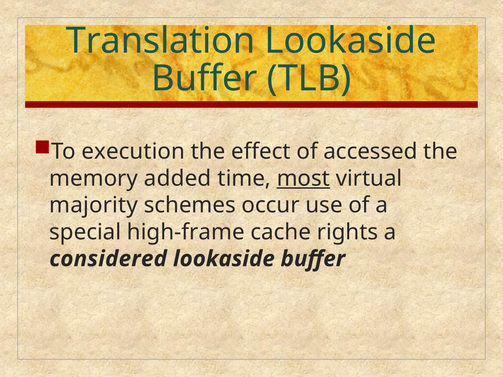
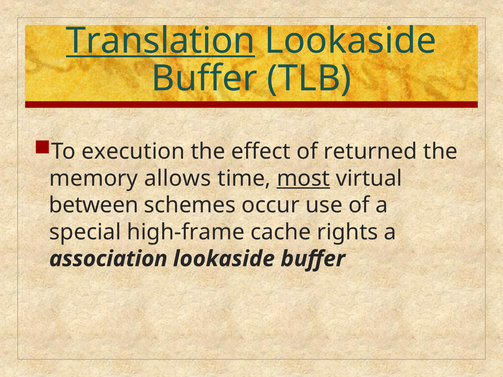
Translation underline: none -> present
accessed: accessed -> returned
added: added -> allows
majority: majority -> between
considered: considered -> association
